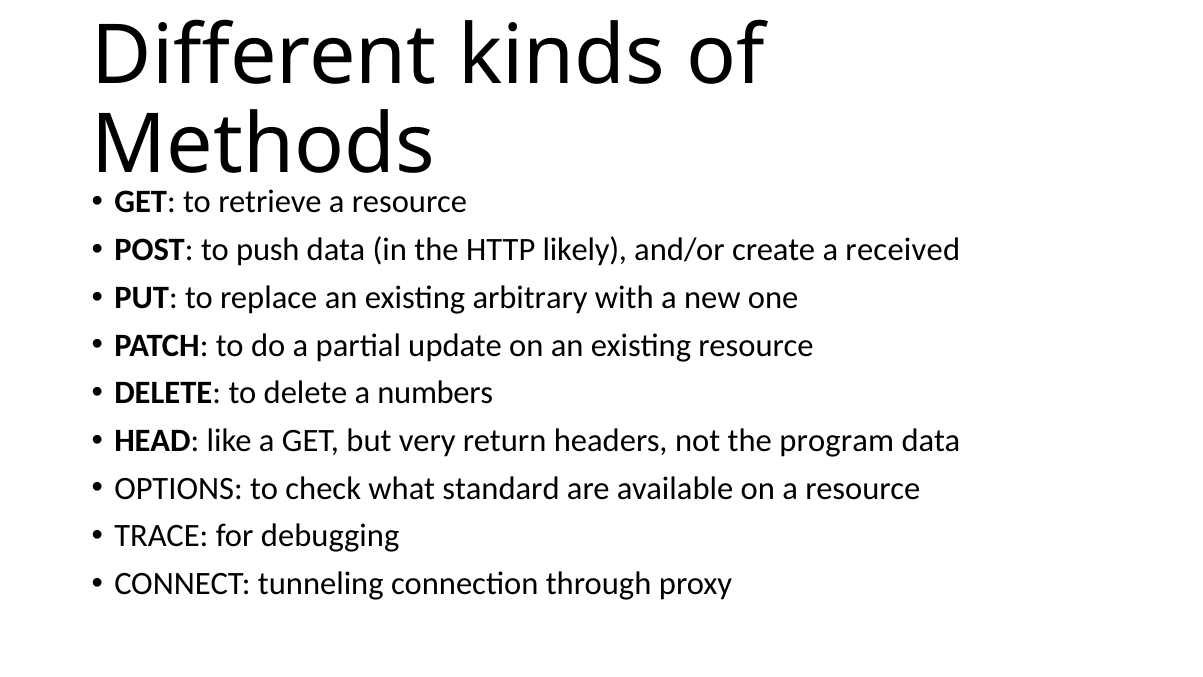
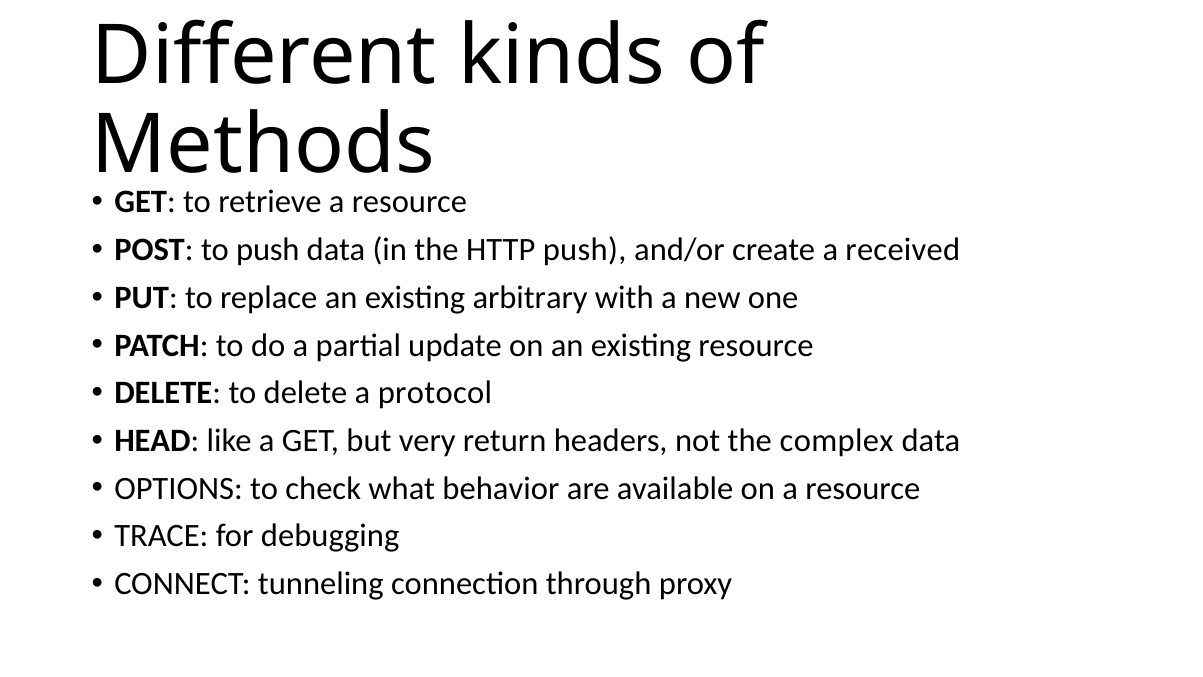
HTTP likely: likely -> push
numbers: numbers -> protocol
program: program -> complex
standard: standard -> behavior
